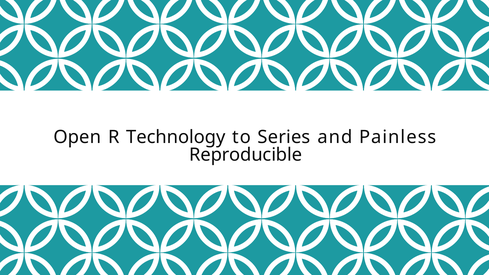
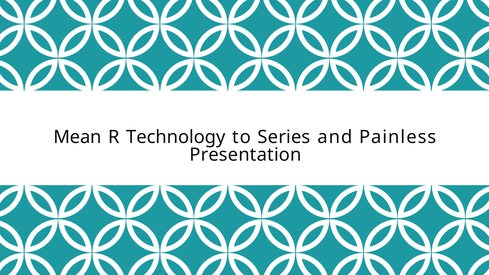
Open: Open -> Mean
Reproducible: Reproducible -> Presentation
